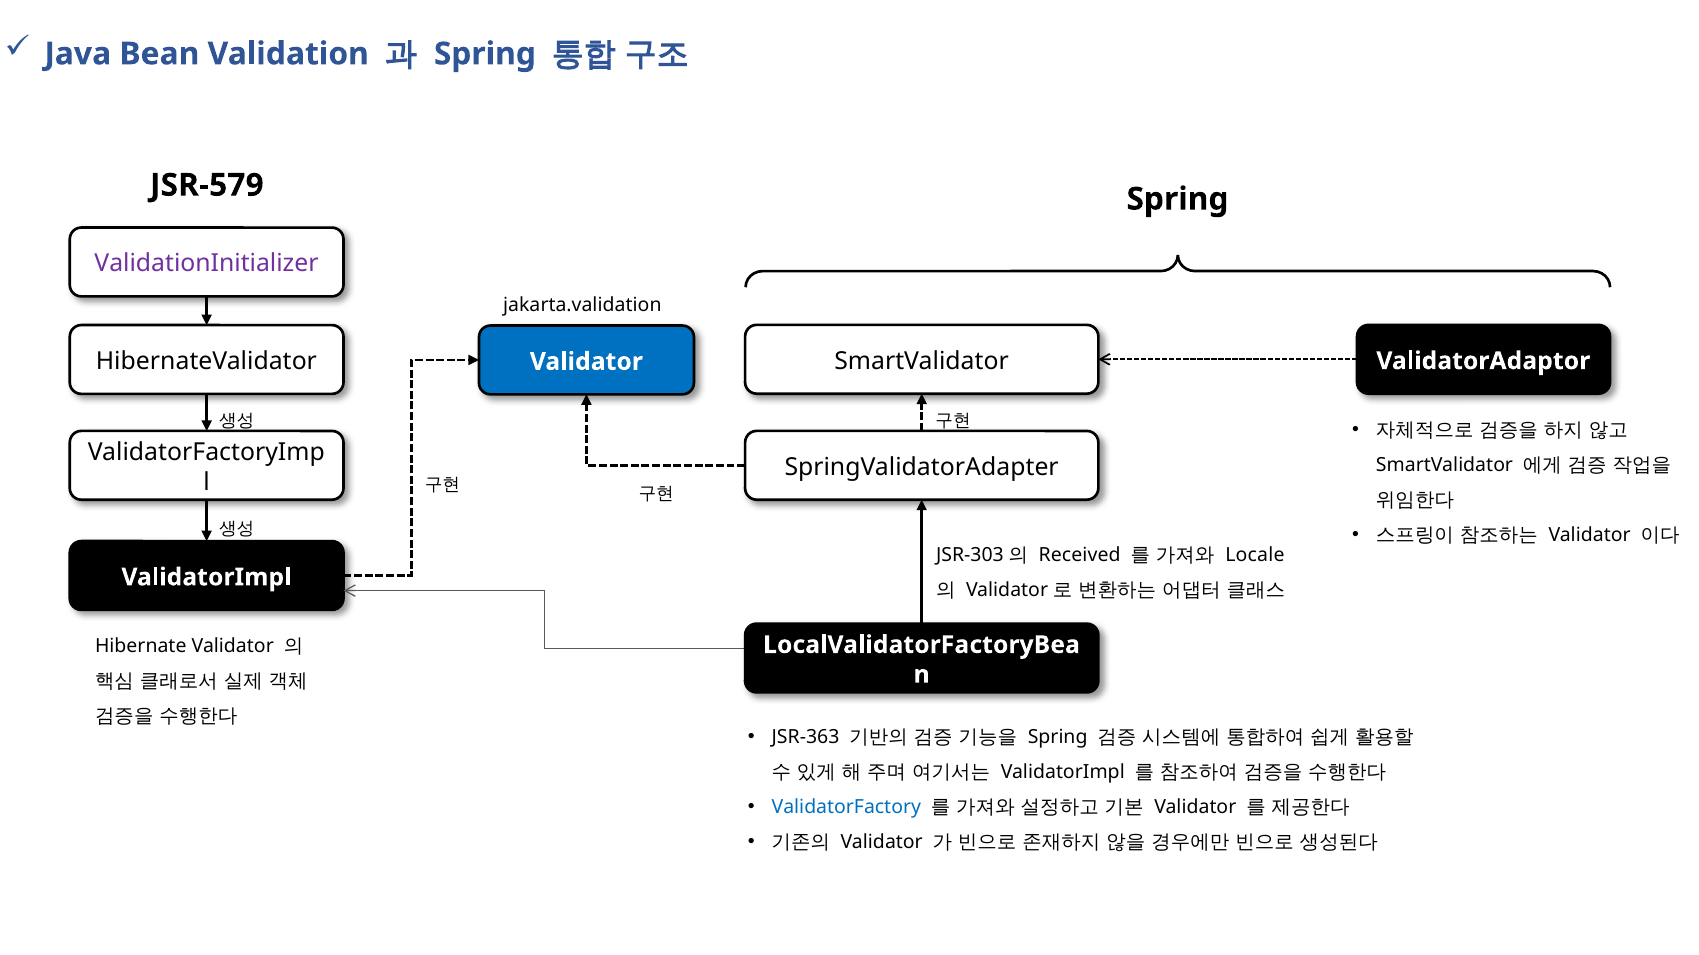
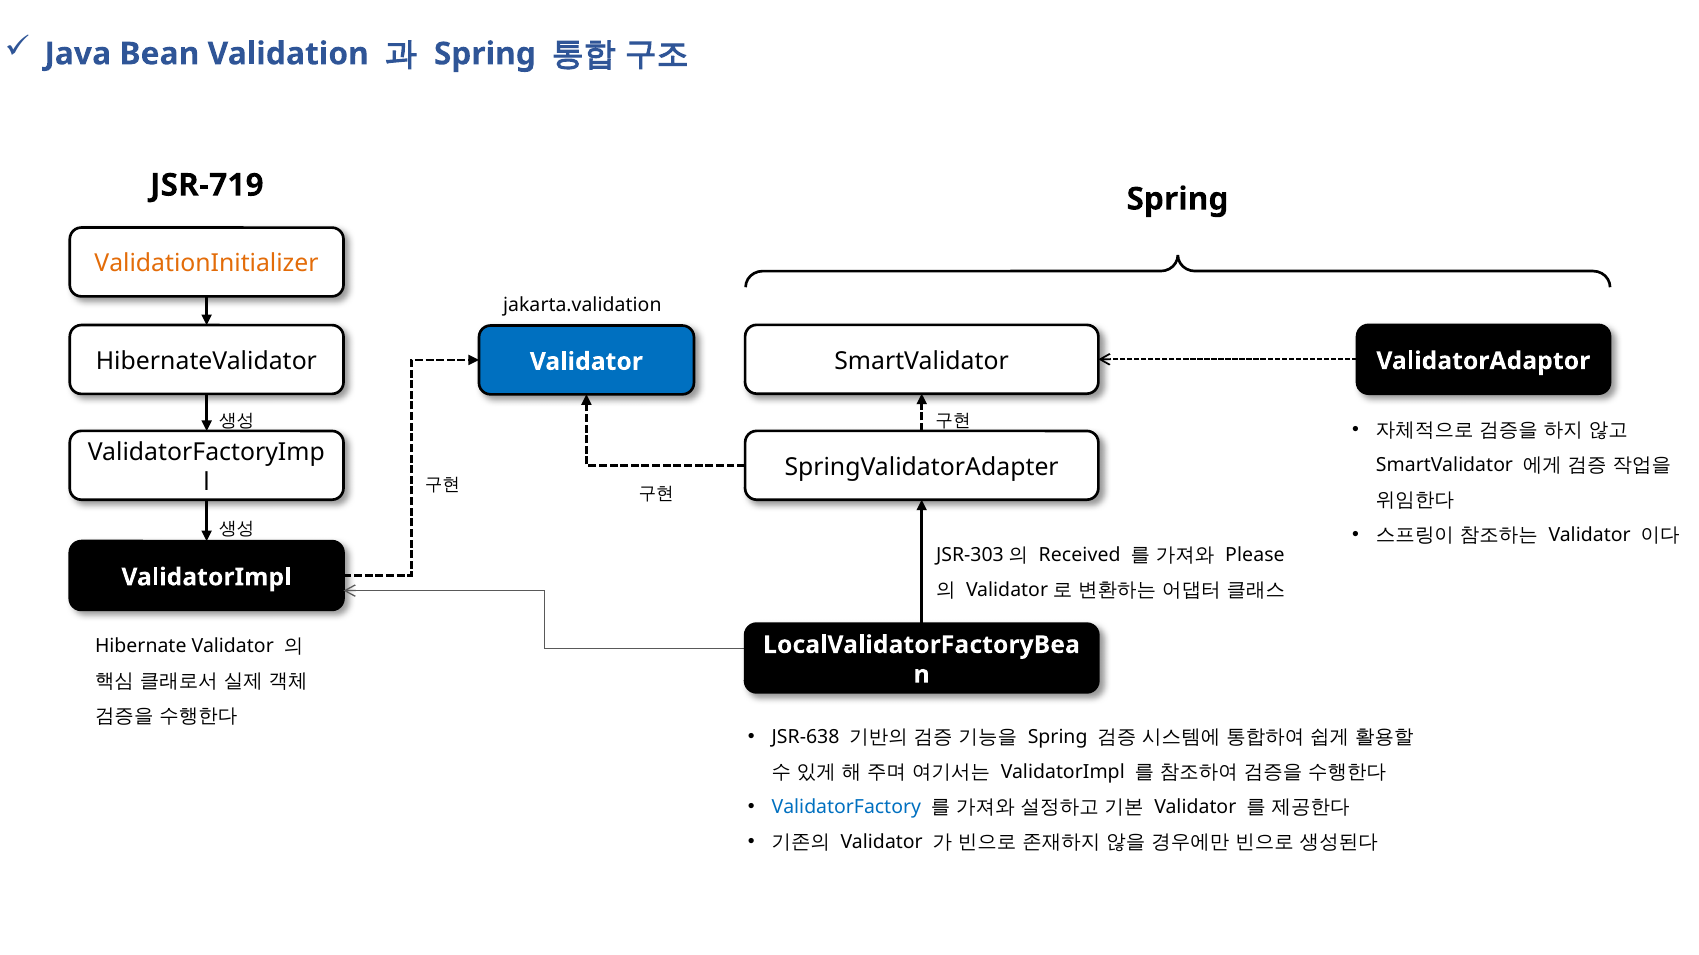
JSR-579: JSR-579 -> JSR-719
ValidationInitializer colour: purple -> orange
Locale: Locale -> Please
JSR-363: JSR-363 -> JSR-638
